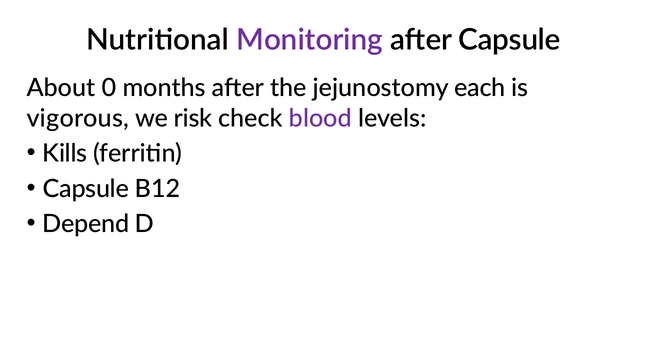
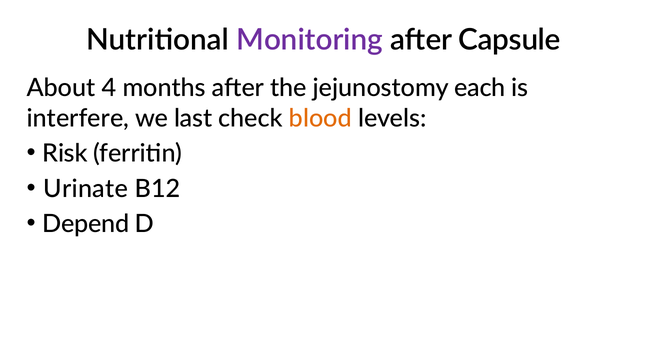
0: 0 -> 4
vigorous: vigorous -> interfere
risk: risk -> last
blood colour: purple -> orange
Kills: Kills -> Risk
Capsule at (86, 189): Capsule -> Urinate
